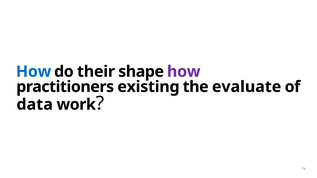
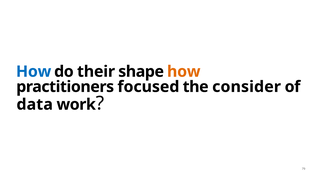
how at (184, 72) colour: purple -> orange
existing: existing -> focused
evaluate: evaluate -> consider
